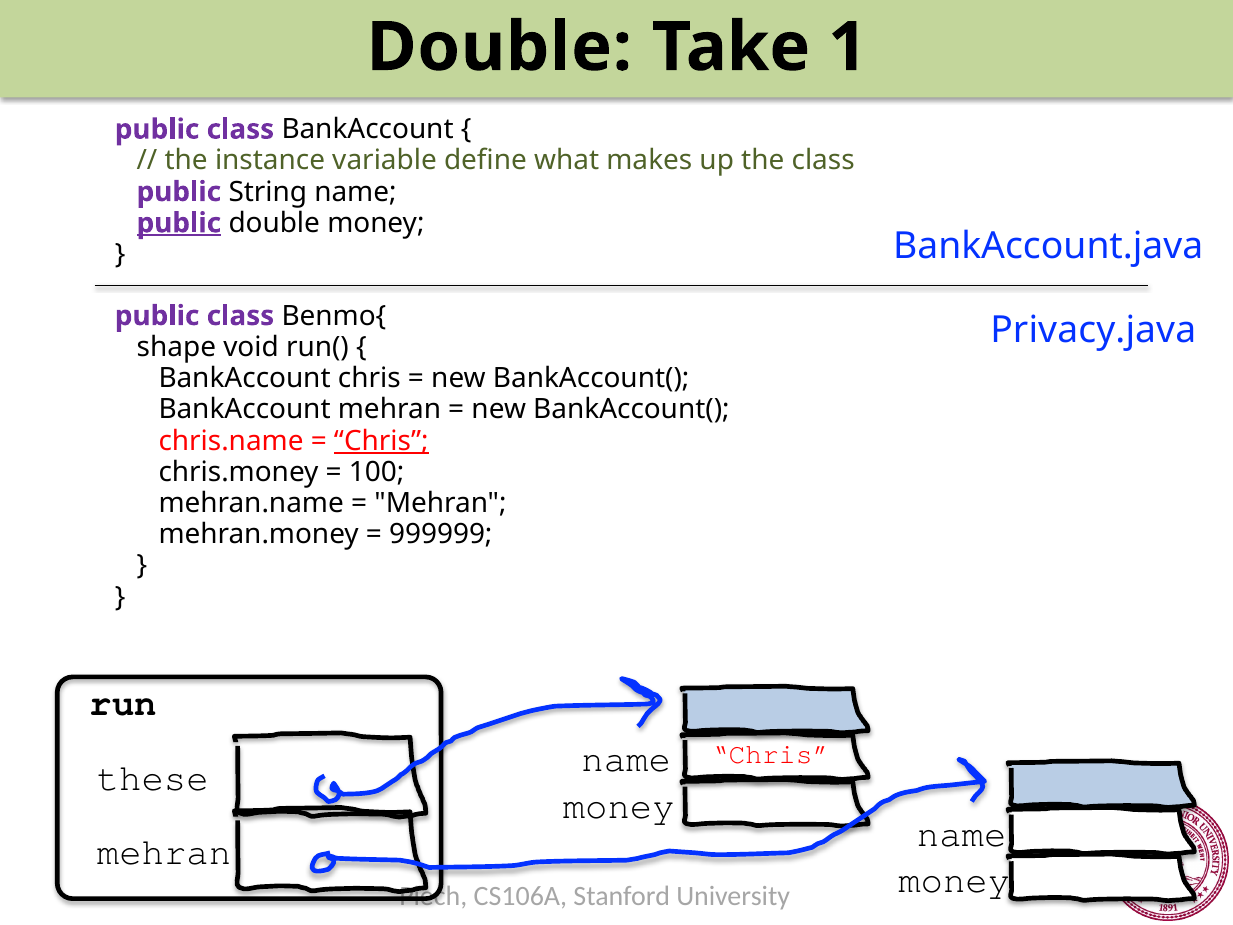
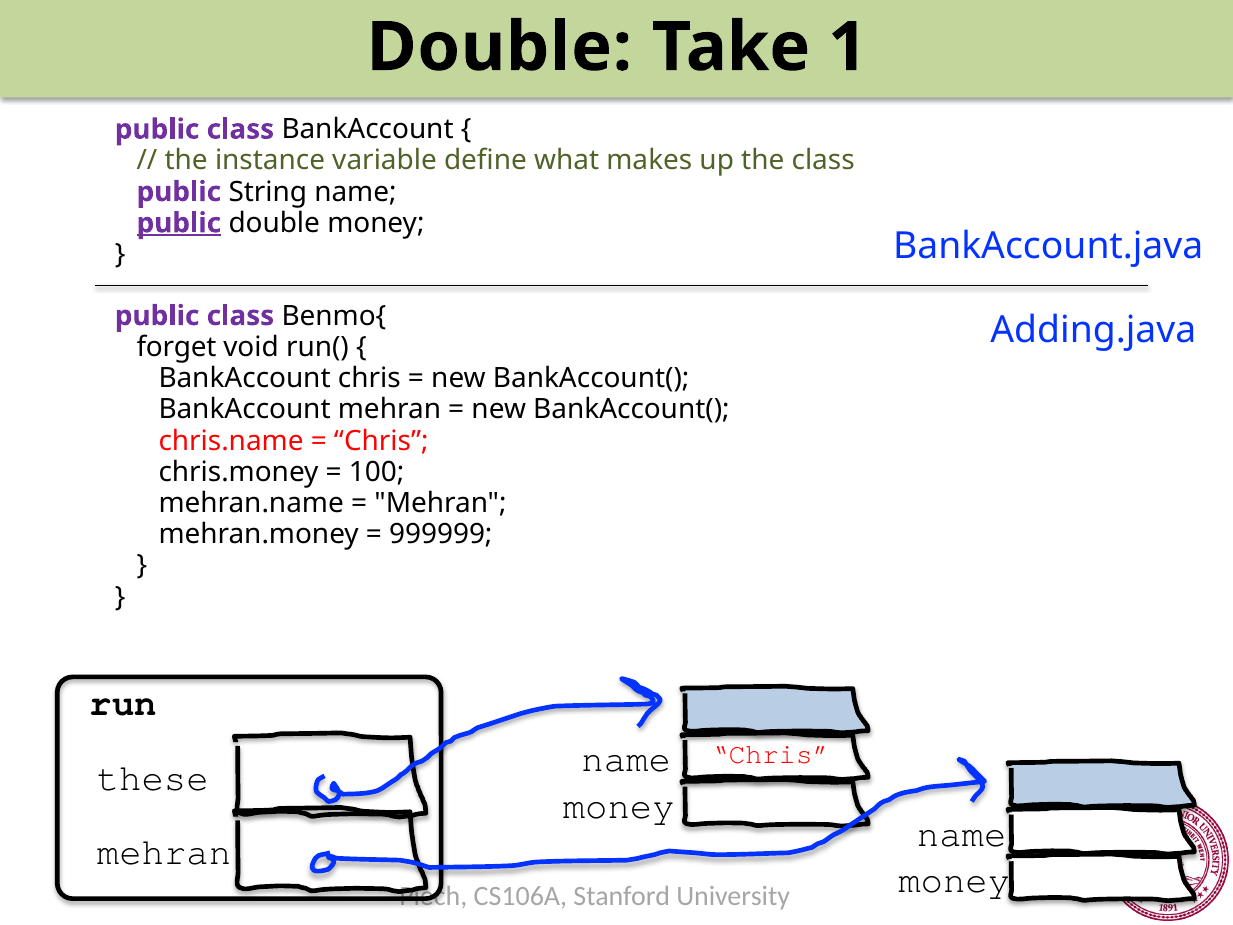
Privacy.java: Privacy.java -> Adding.java
shape: shape -> forget
Chris at (381, 441) underline: present -> none
